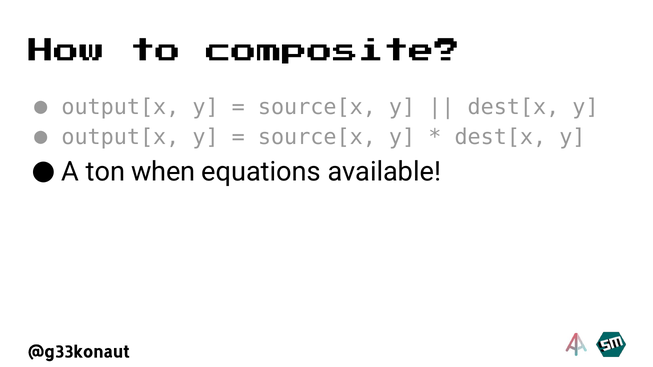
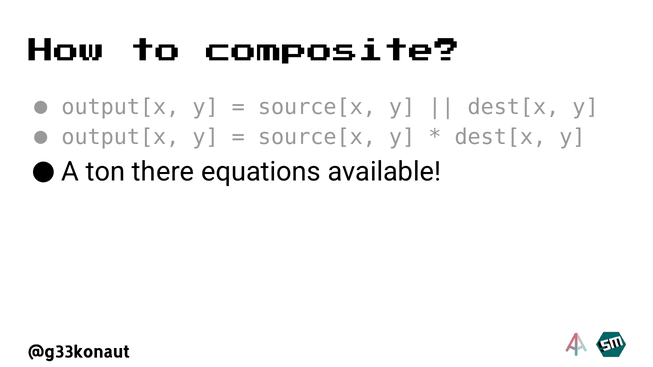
when: when -> there
